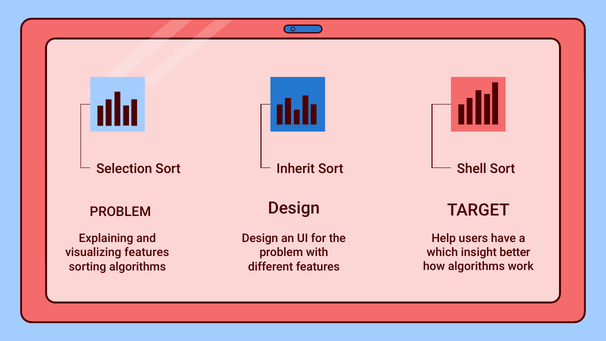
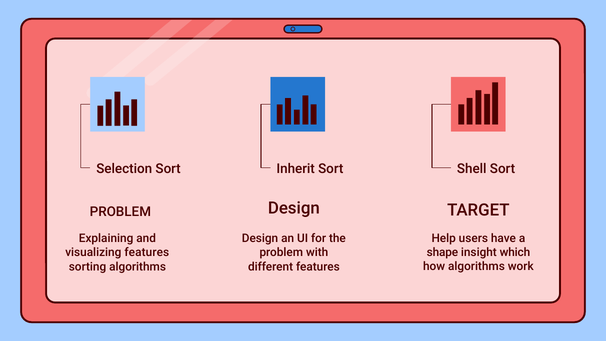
which: which -> shape
better: better -> which
